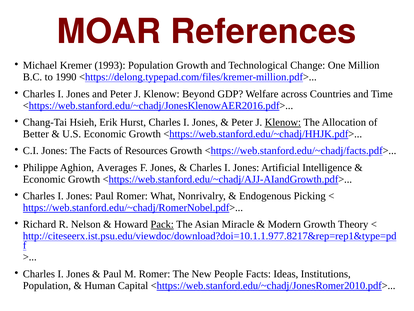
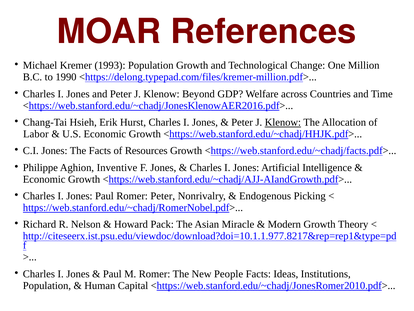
Better: Better -> Labor
Averages: Averages -> Inventive
Romer What: What -> Peter
Pack underline: present -> none
